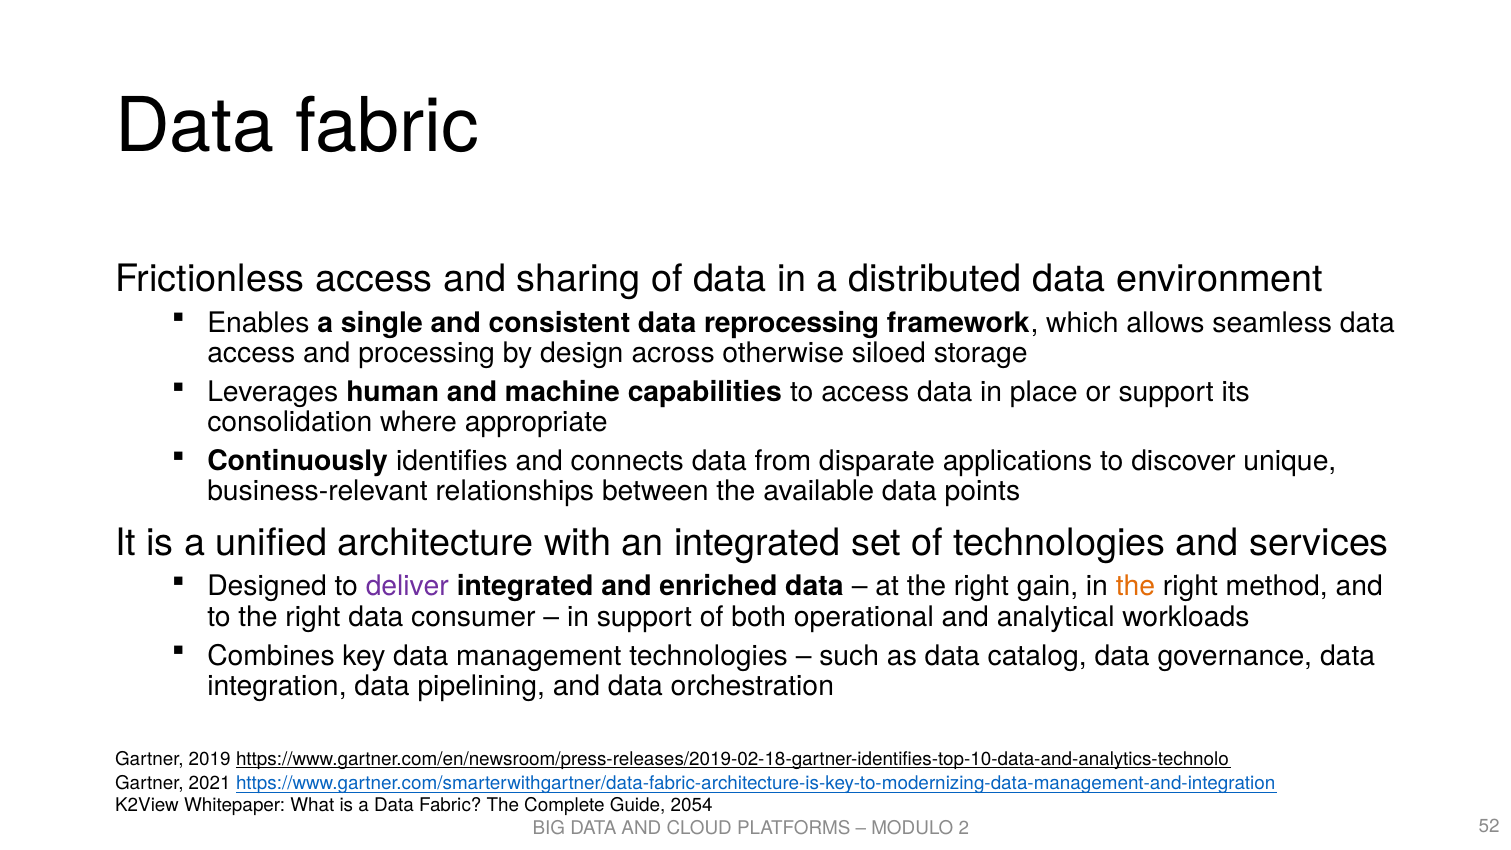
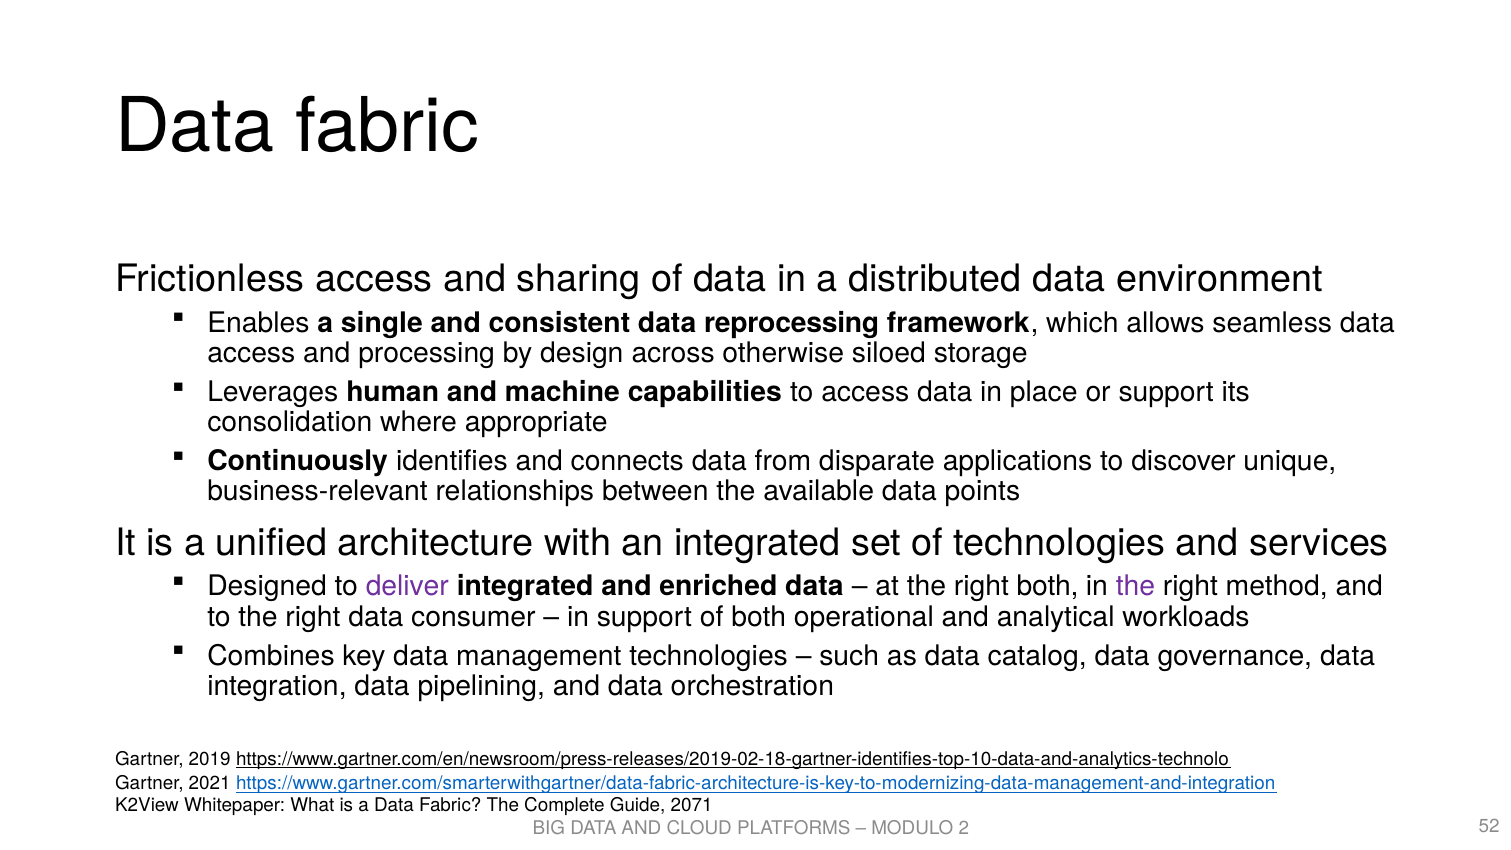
right gain: gain -> both
the at (1135, 587) colour: orange -> purple
2054: 2054 -> 2071
